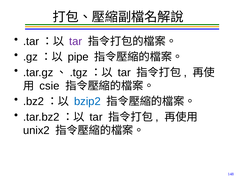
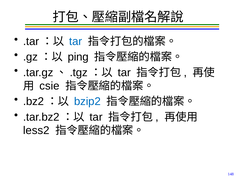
tar at (76, 41) colour: purple -> blue
pipe: pipe -> ping
unix2: unix2 -> less2
